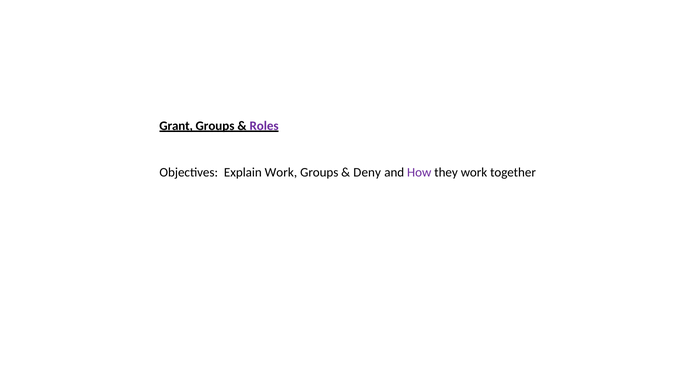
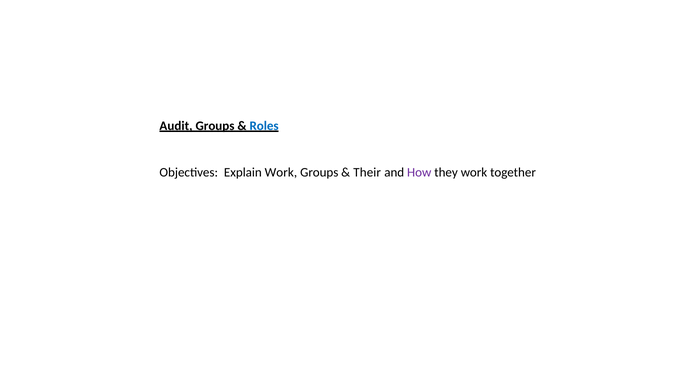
Grant: Grant -> Audit
Roles colour: purple -> blue
Deny: Deny -> Their
